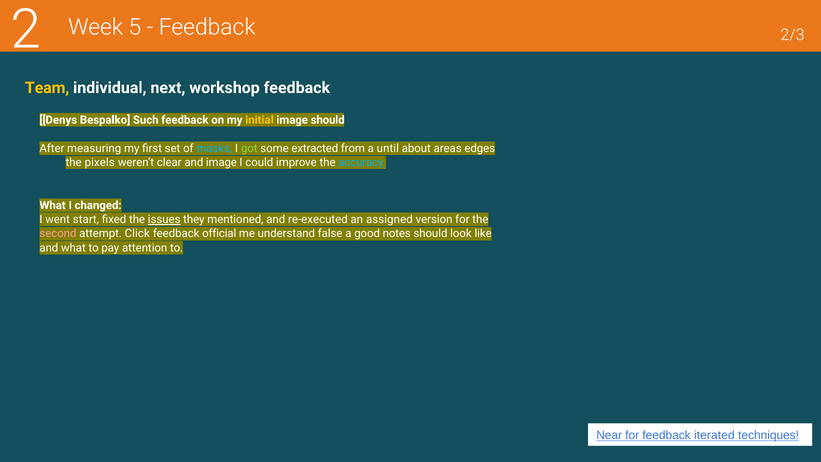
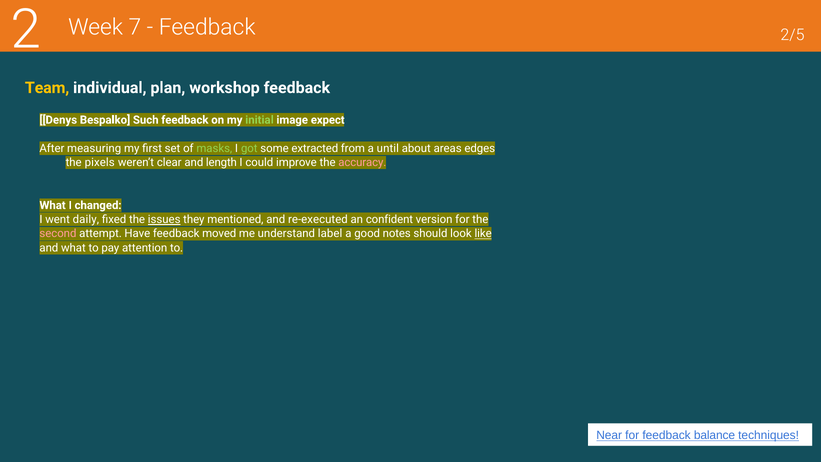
5: 5 -> 7
2/3: 2/3 -> 2/5
next: next -> plan
initial colour: yellow -> light green
image should: should -> expect
masks colour: light blue -> light green
and image: image -> length
accuracy colour: light blue -> pink
start: start -> daily
assigned: assigned -> confident
Click: Click -> Have
official: official -> moved
false: false -> label
like underline: none -> present
iterated: iterated -> balance
